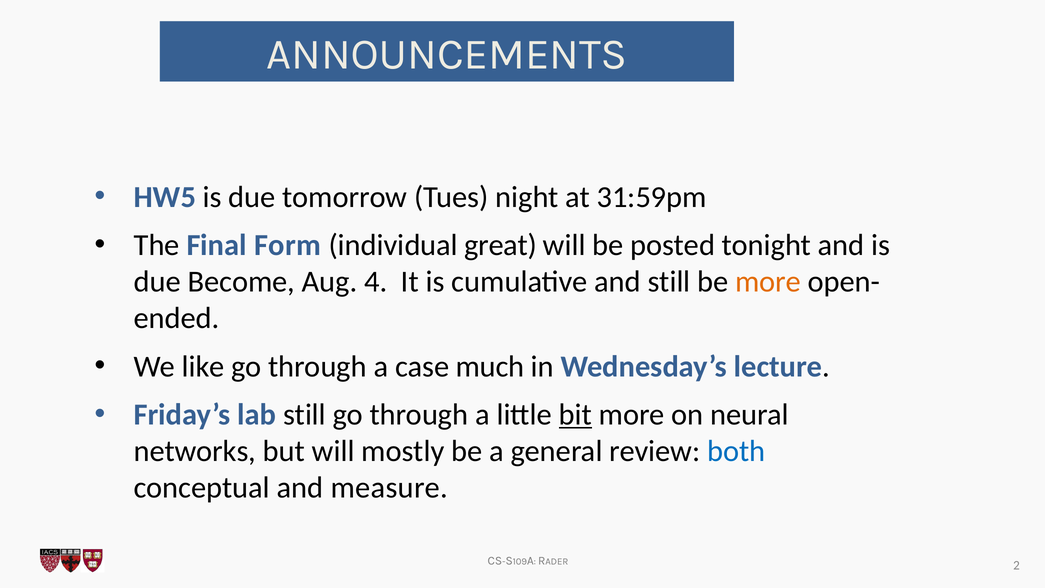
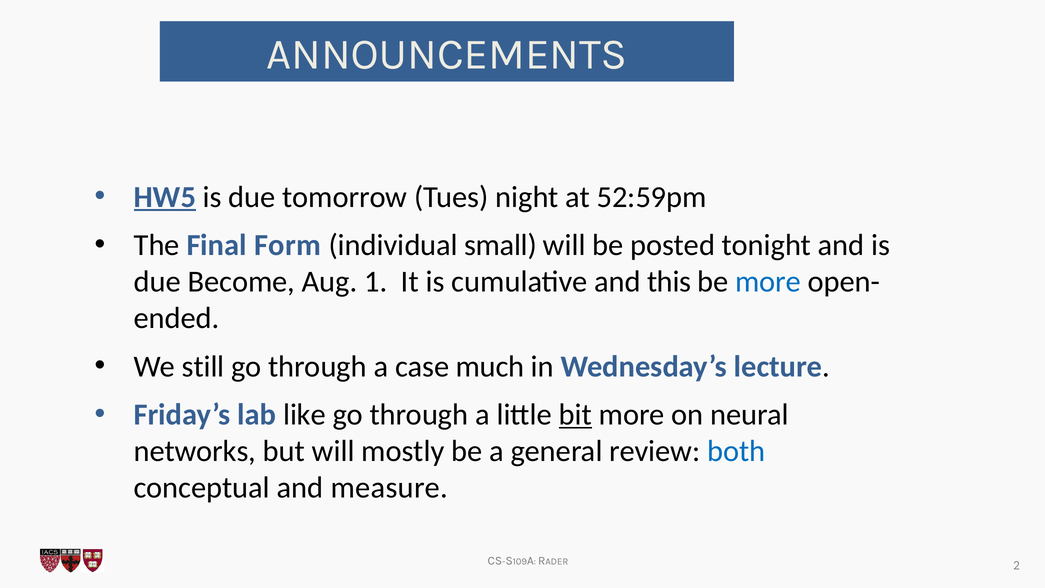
HW5 underline: none -> present
31:59pm: 31:59pm -> 52:59pm
great: great -> small
4: 4 -> 1
and still: still -> this
more at (768, 282) colour: orange -> blue
like: like -> still
lab still: still -> like
